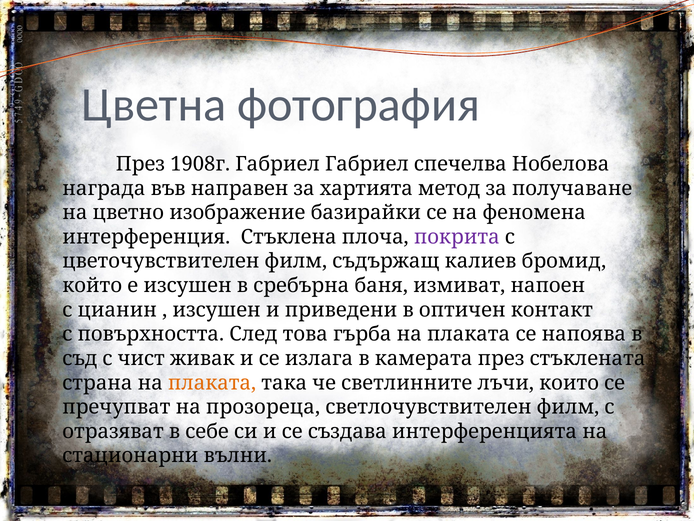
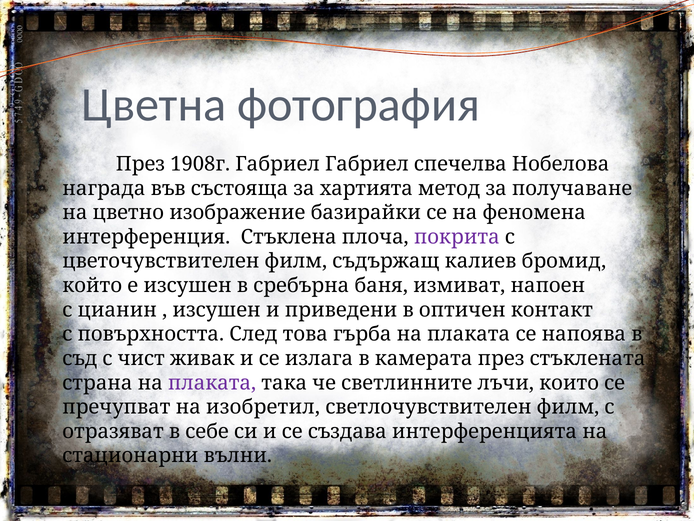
направен: направен -> състояща
плаката at (212, 382) colour: orange -> purple
прозореца: прозореца -> изобретил
